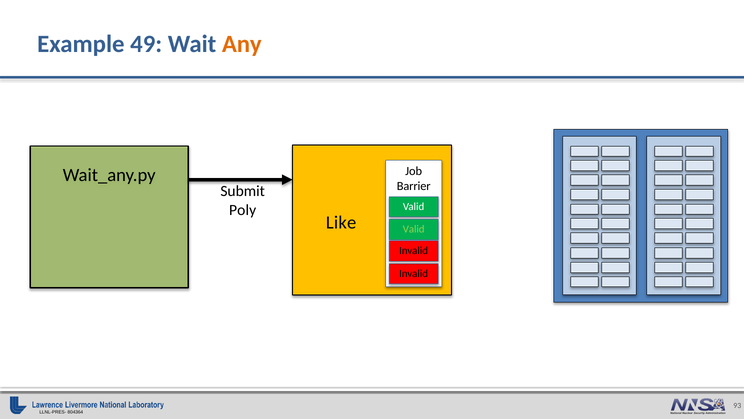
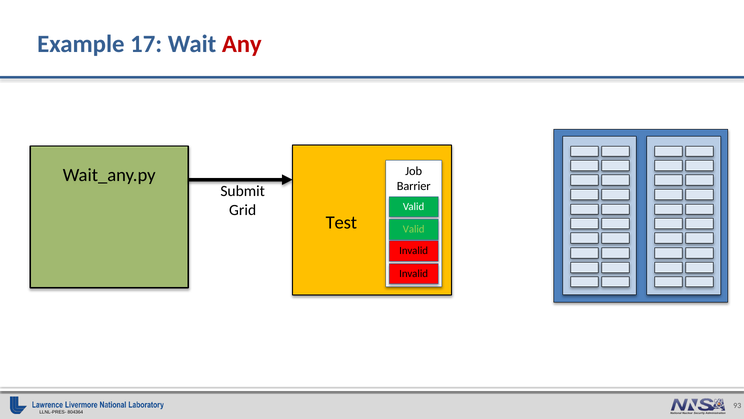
49: 49 -> 17
Any colour: orange -> red
Poly: Poly -> Grid
Like: Like -> Test
